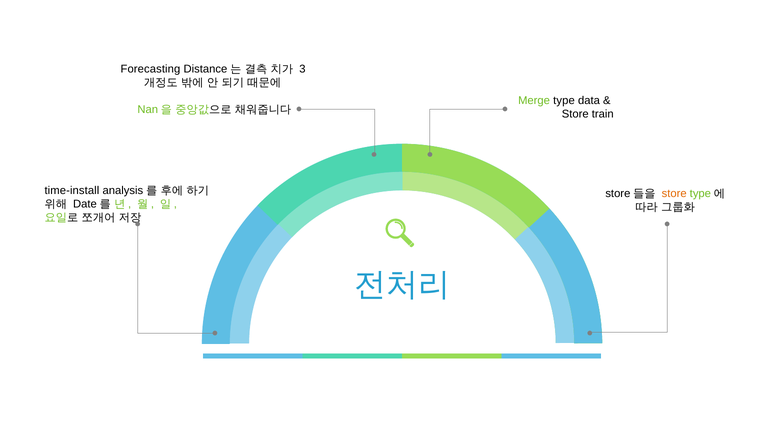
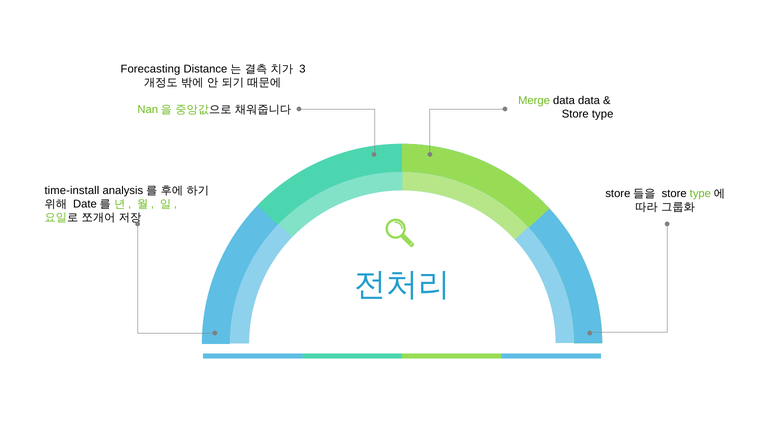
Merge type: type -> data
train: train -> type
store at (674, 194) colour: orange -> black
